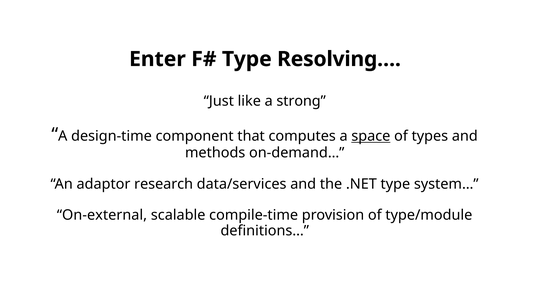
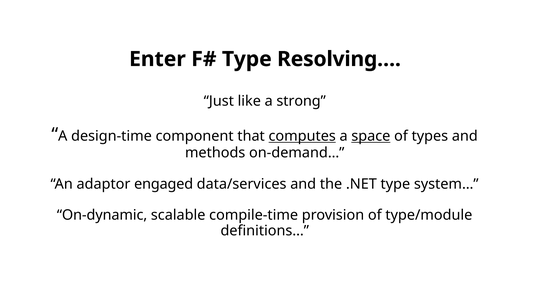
computes underline: none -> present
research: research -> engaged
On-external: On-external -> On-dynamic
